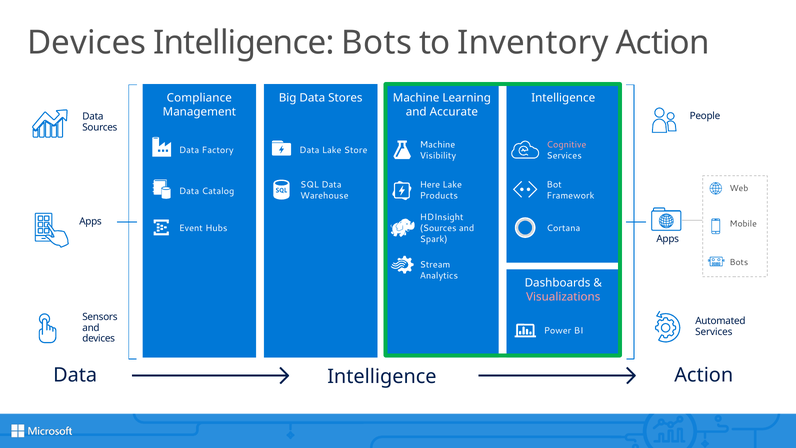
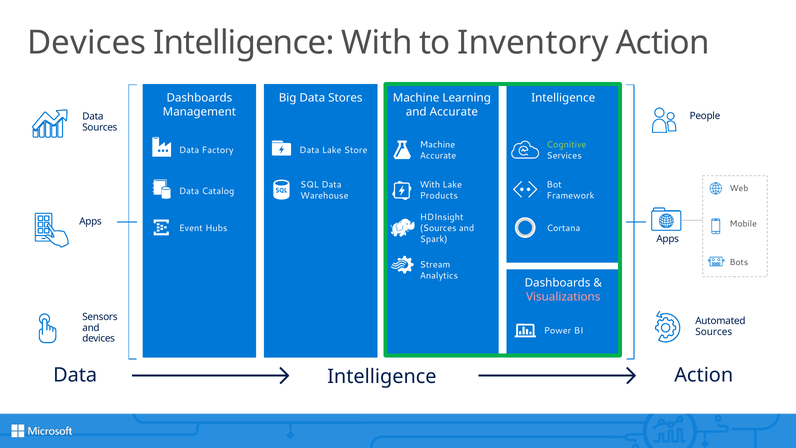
Bots at (377, 43): Bots -> With
Compliance at (199, 98): Compliance -> Dashboards
Cognitive colour: pink -> light green
Visibility at (438, 155): Visibility -> Accurate
Here at (430, 184): Here -> With
Services at (714, 332): Services -> Sources
